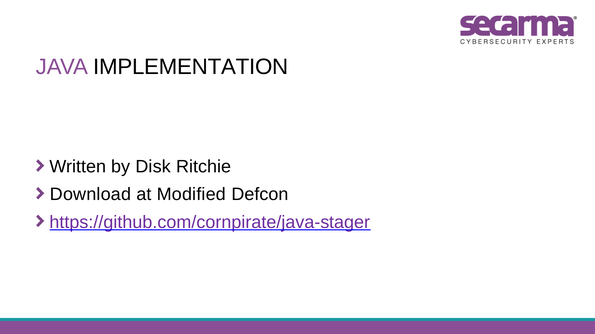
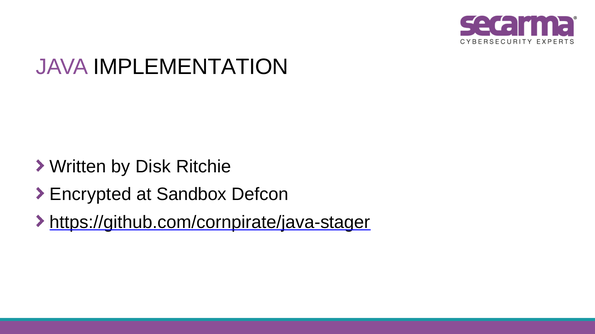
Download: Download -> Encrypted
Modified: Modified -> Sandbox
https://github.com/cornpirate/java-stager colour: purple -> black
